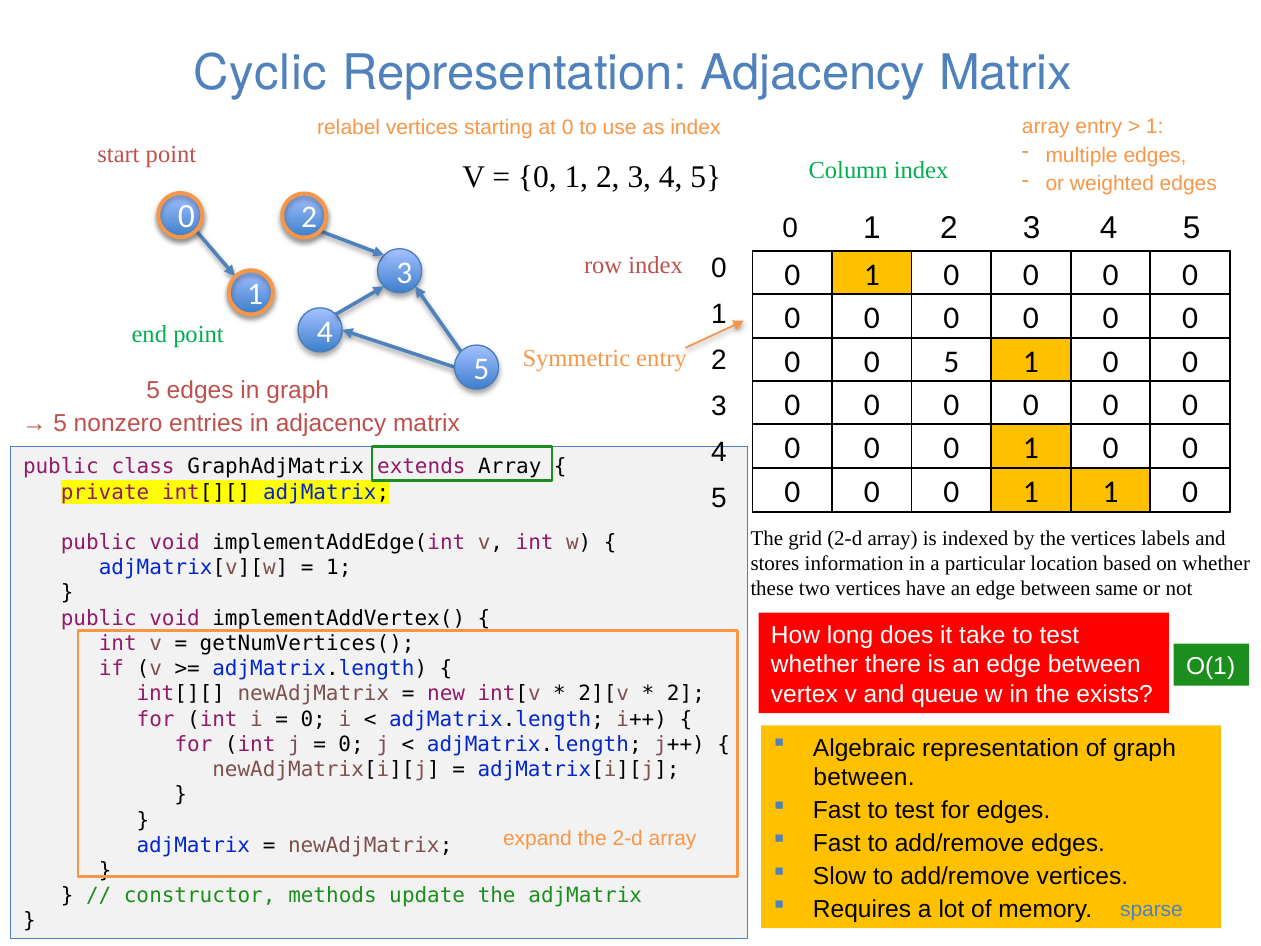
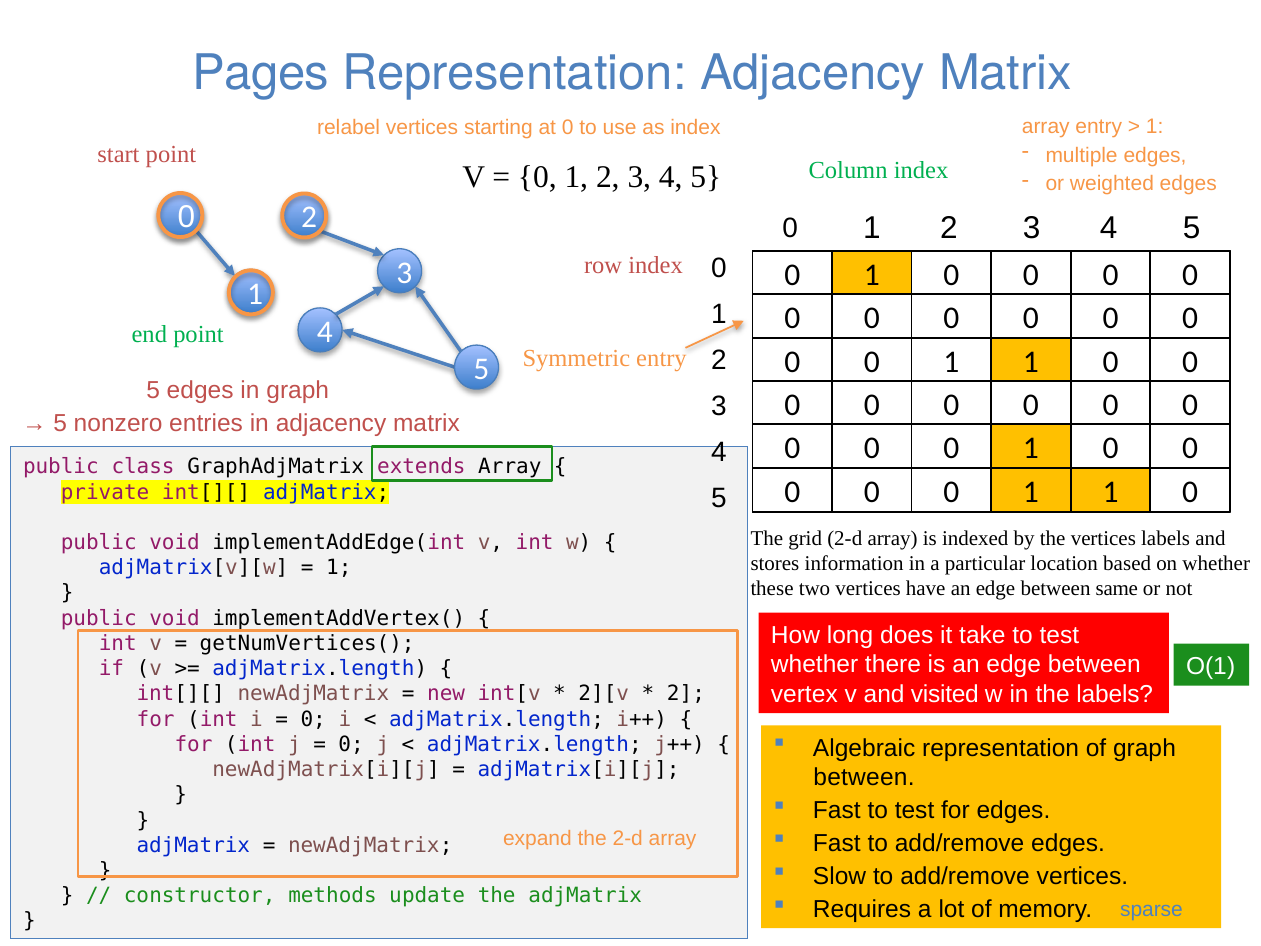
Cyclic: Cyclic -> Pages
5 at (951, 362): 5 -> 1
queue: queue -> visited
the exists: exists -> labels
